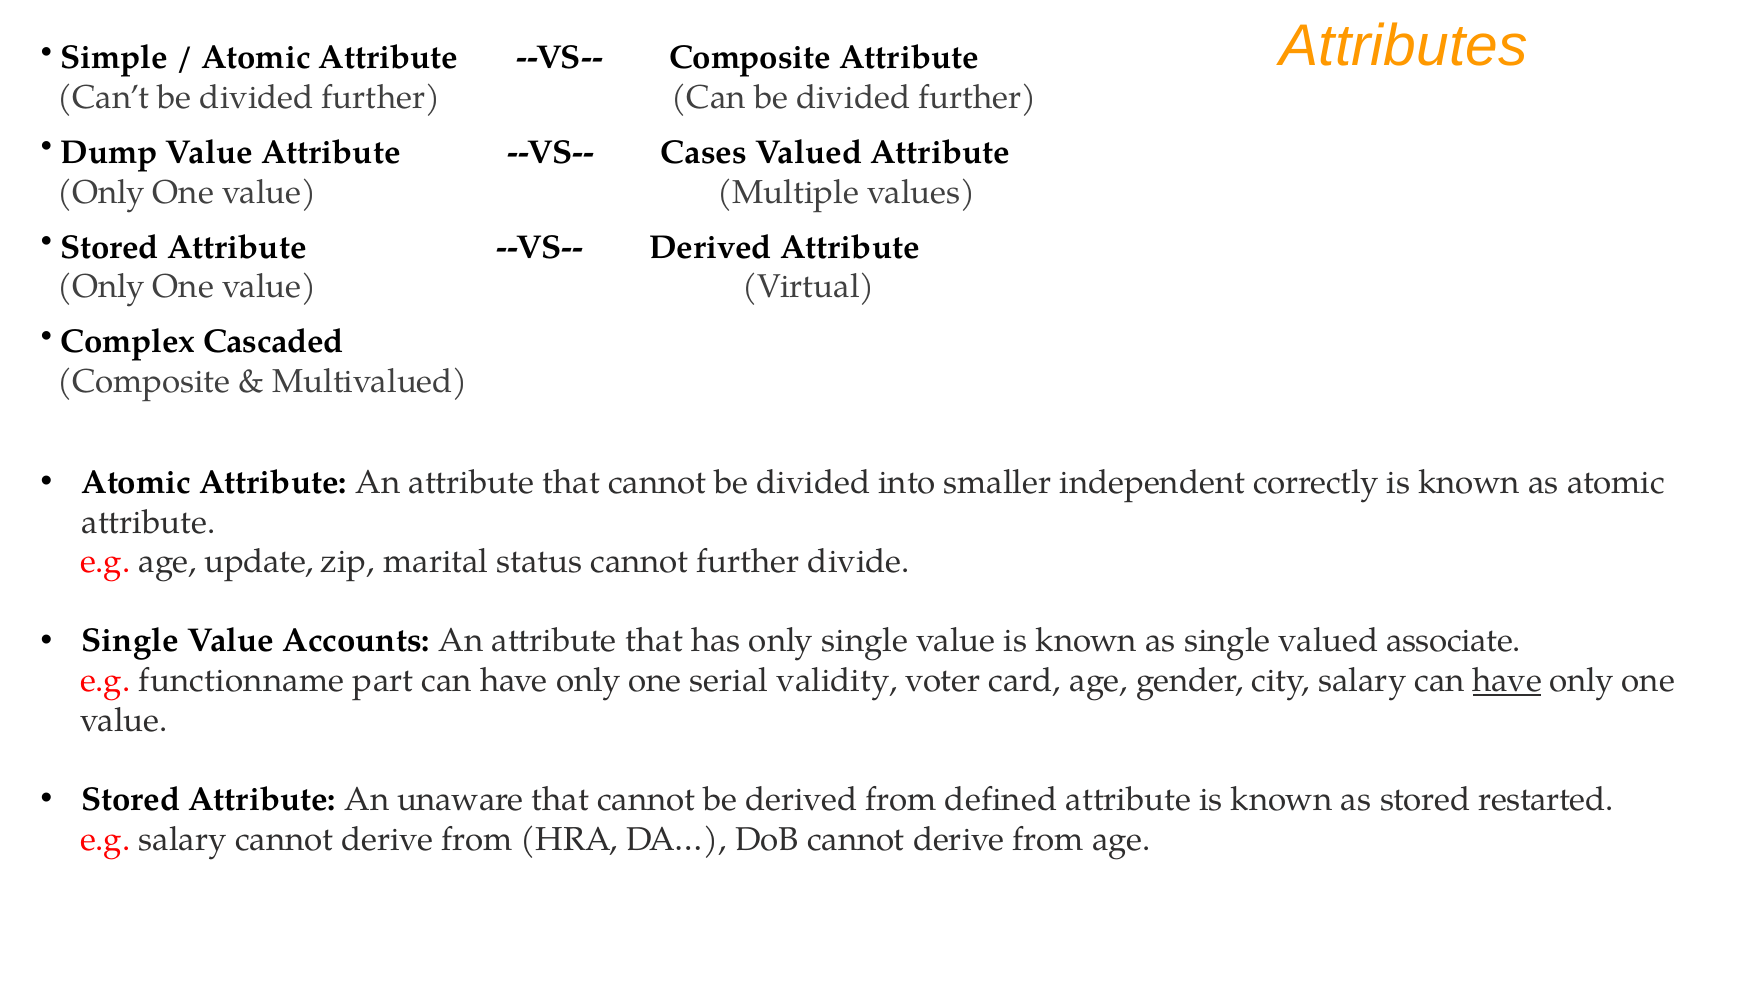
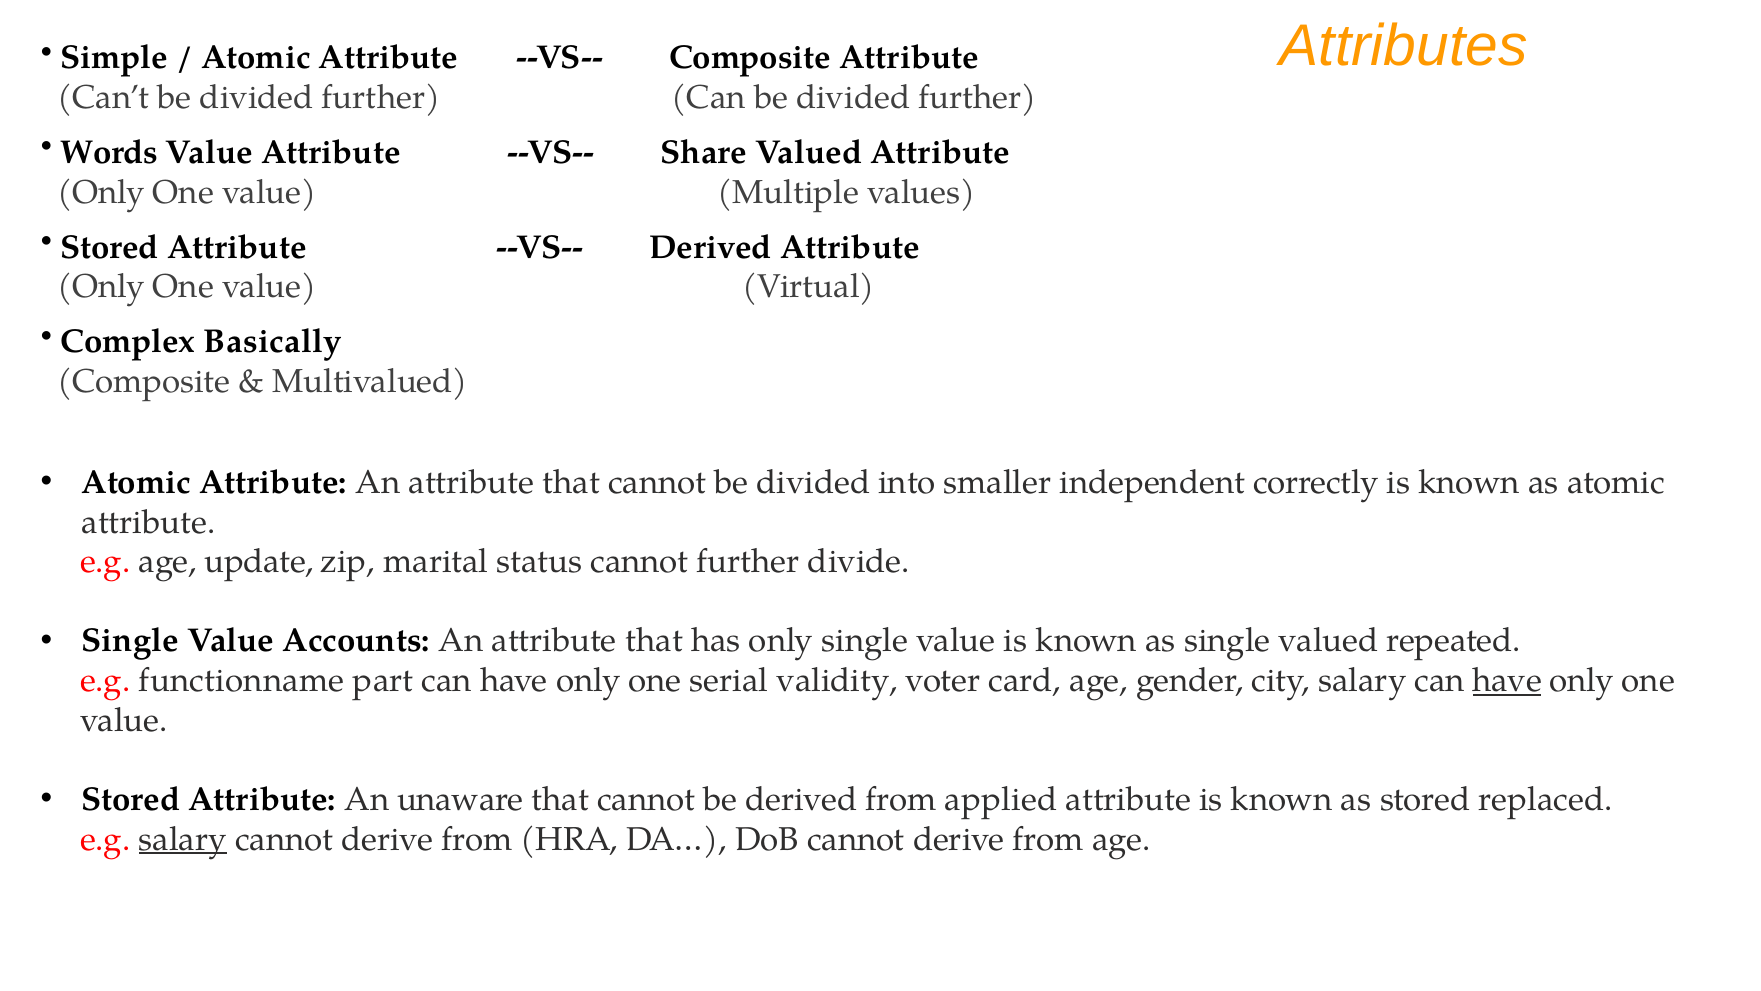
Dump: Dump -> Words
Cases: Cases -> Share
Cascaded: Cascaded -> Basically
associate: associate -> repeated
defined: defined -> applied
restarted: restarted -> replaced
salary at (183, 839) underline: none -> present
